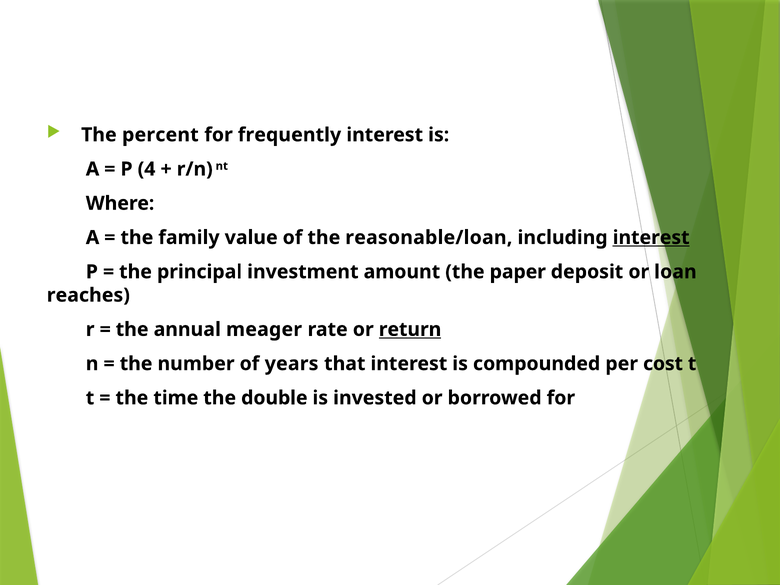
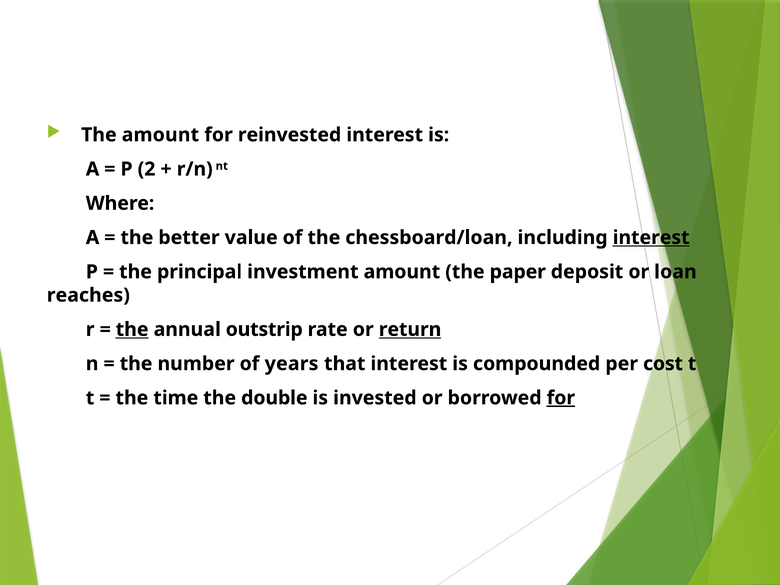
The percent: percent -> amount
frequently: frequently -> reinvested
4: 4 -> 2
family: family -> better
reasonable/loan: reasonable/loan -> chessboard/loan
the at (132, 329) underline: none -> present
meager: meager -> outstrip
for at (561, 398) underline: none -> present
